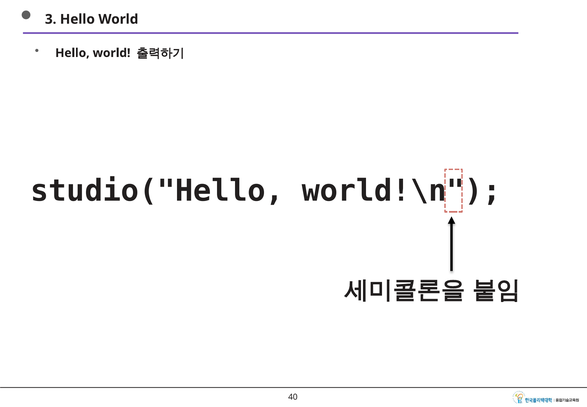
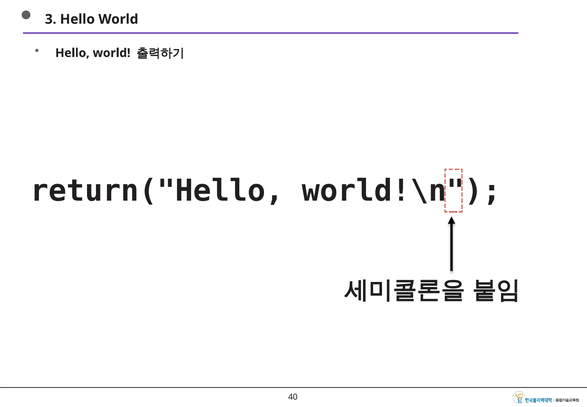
studio("Hello: studio("Hello -> return("Hello
